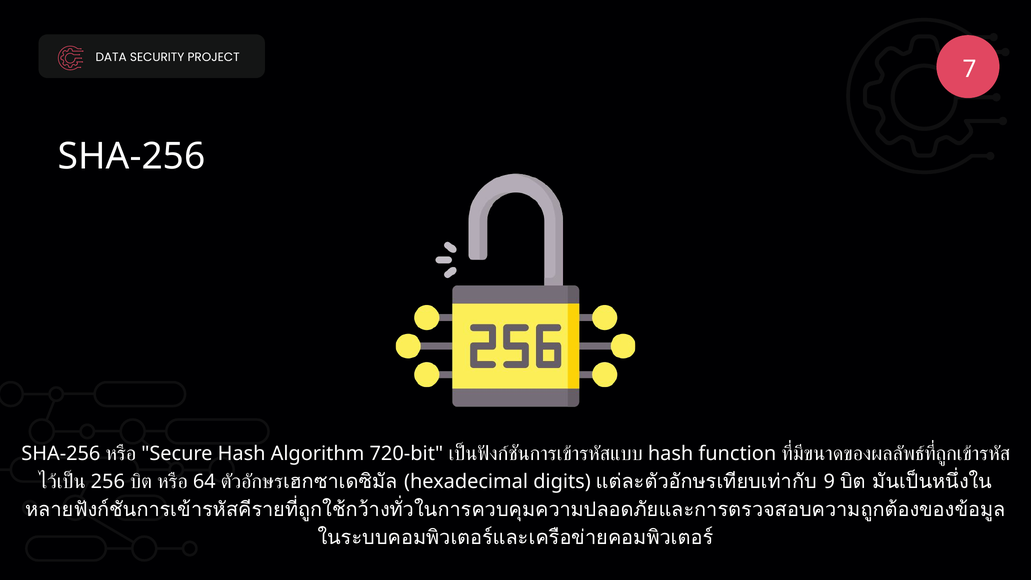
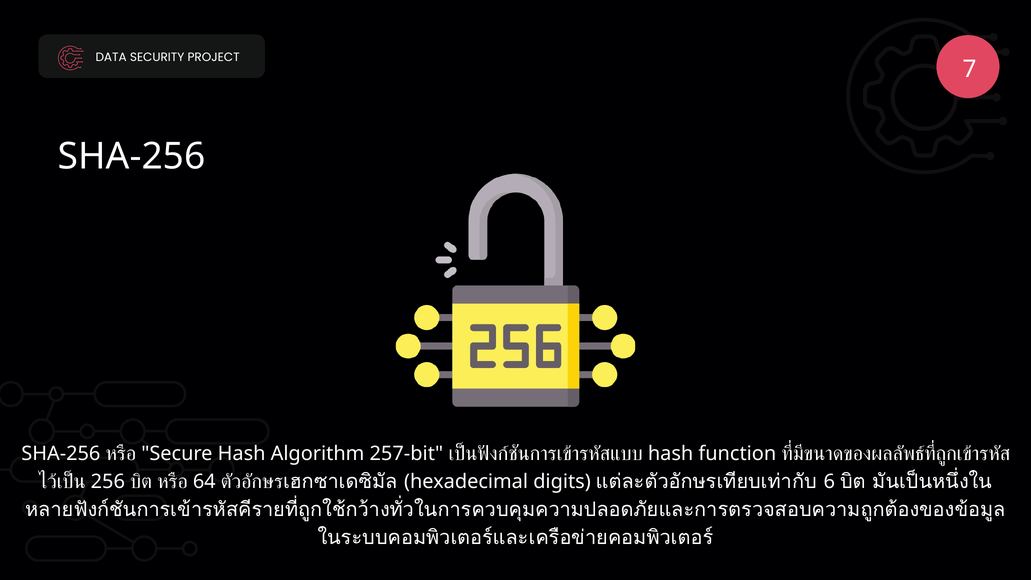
720-bit: 720-bit -> 257-bit
9: 9 -> 6
